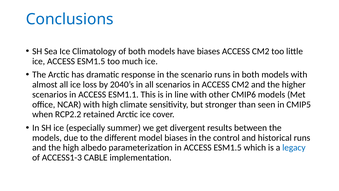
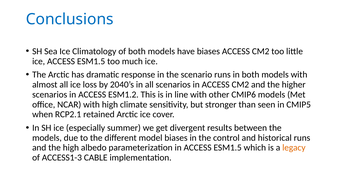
ESM1.1: ESM1.1 -> ESM1.2
RCP2.2: RCP2.2 -> RCP2.1
legacy colour: blue -> orange
